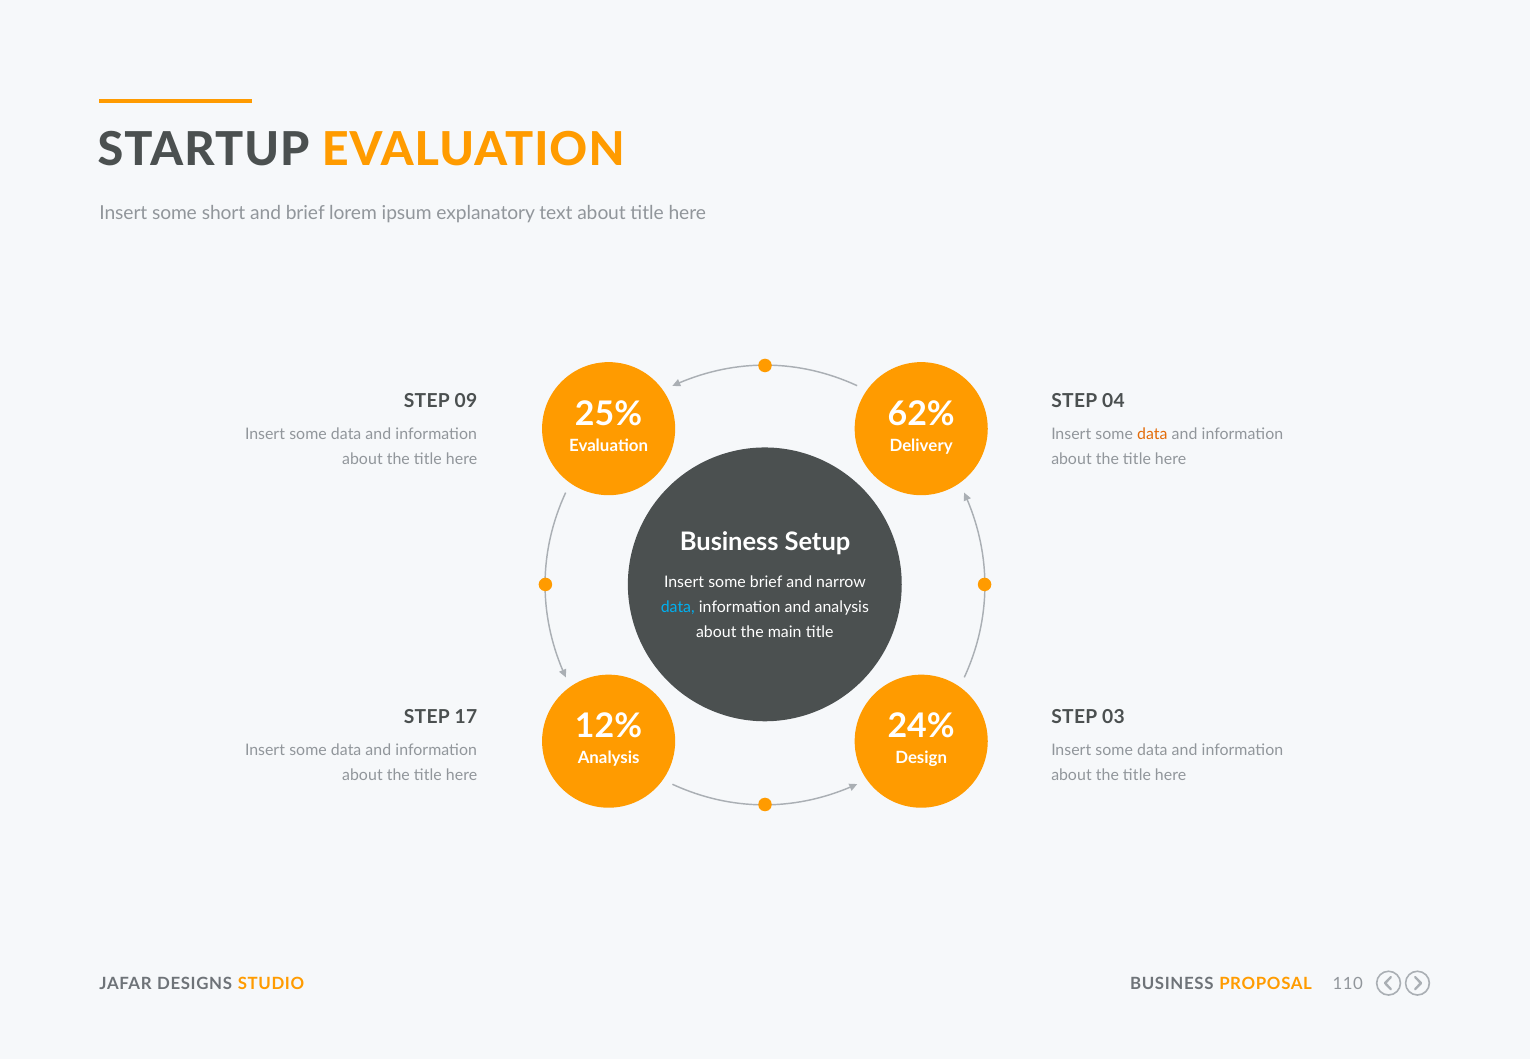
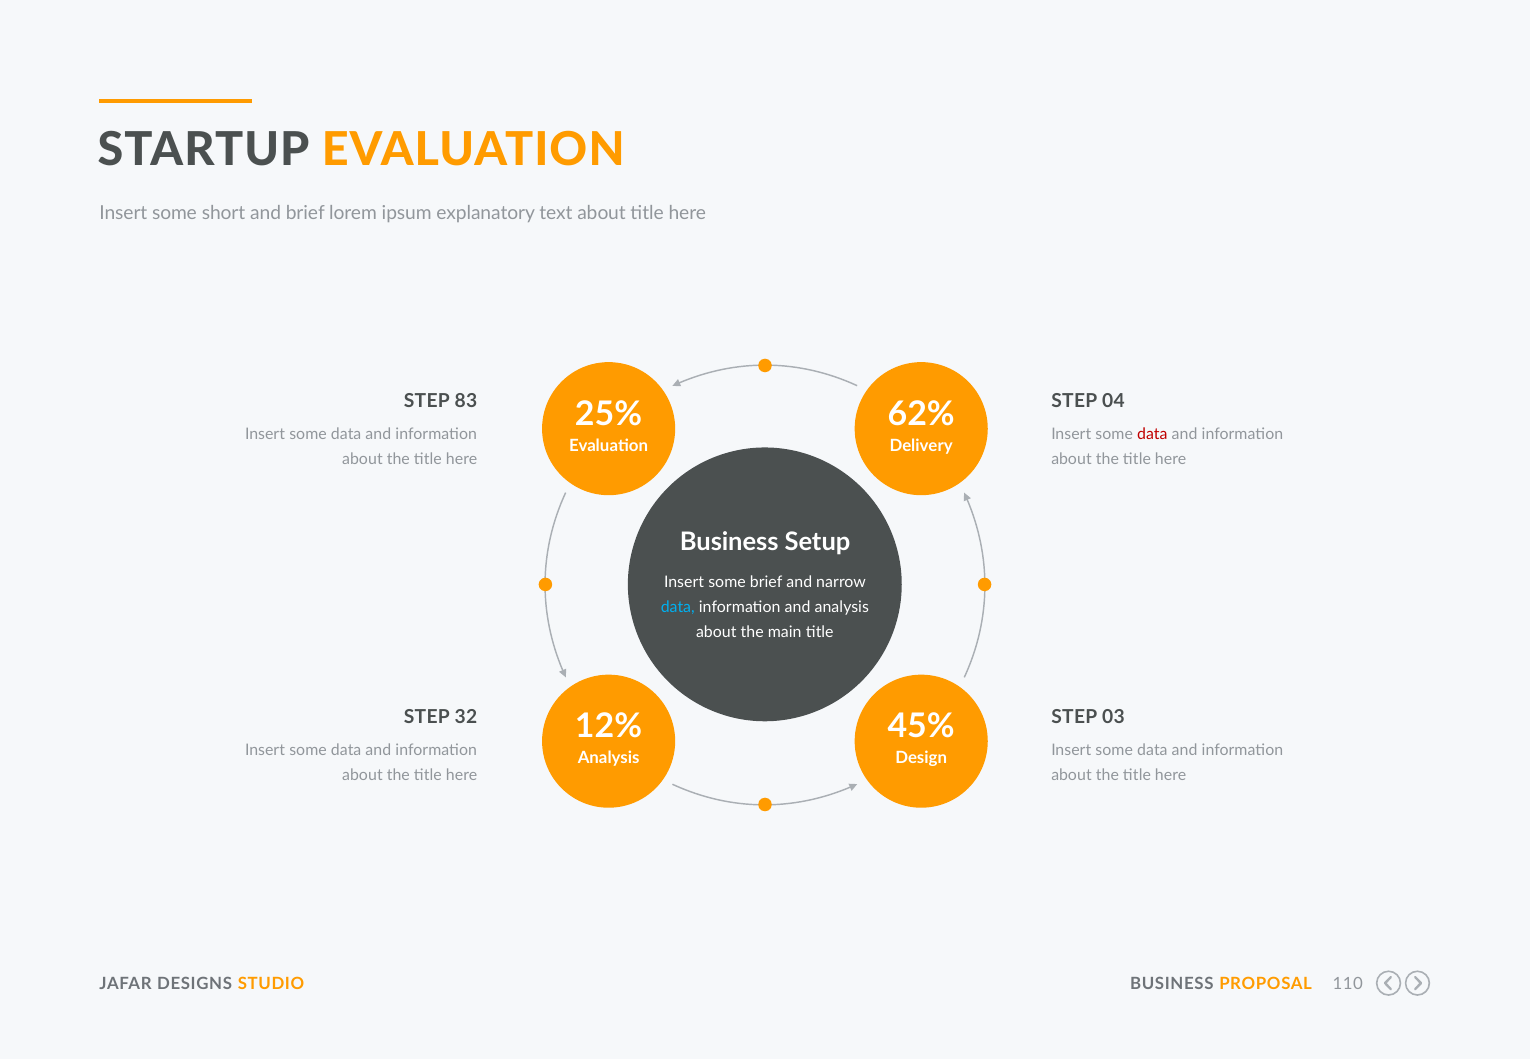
09: 09 -> 83
data at (1152, 435) colour: orange -> red
17: 17 -> 32
24%: 24% -> 45%
